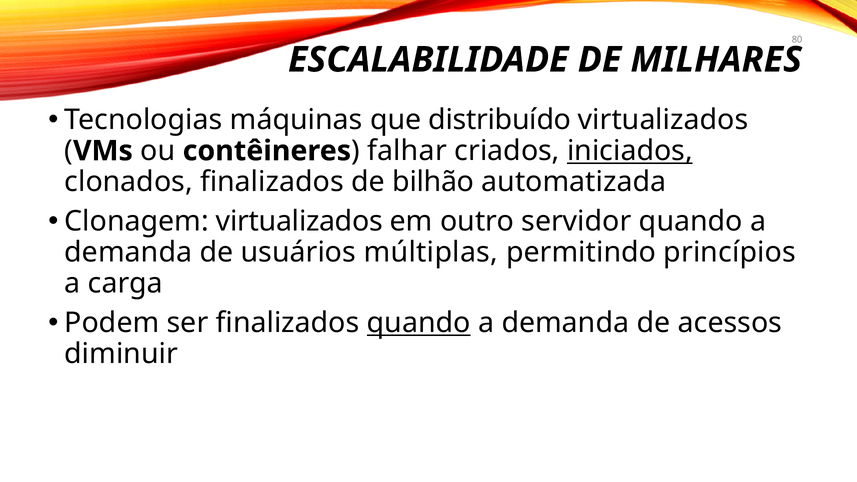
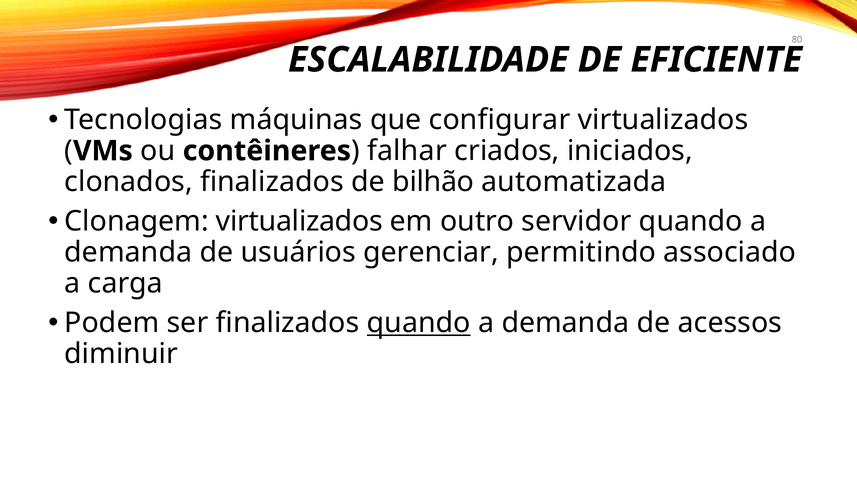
MILHARES: MILHARES -> EFICIENTE
distribuído: distribuído -> configurar
iniciados underline: present -> none
múltiplas: múltiplas -> gerenciar
princípios: princípios -> associado
